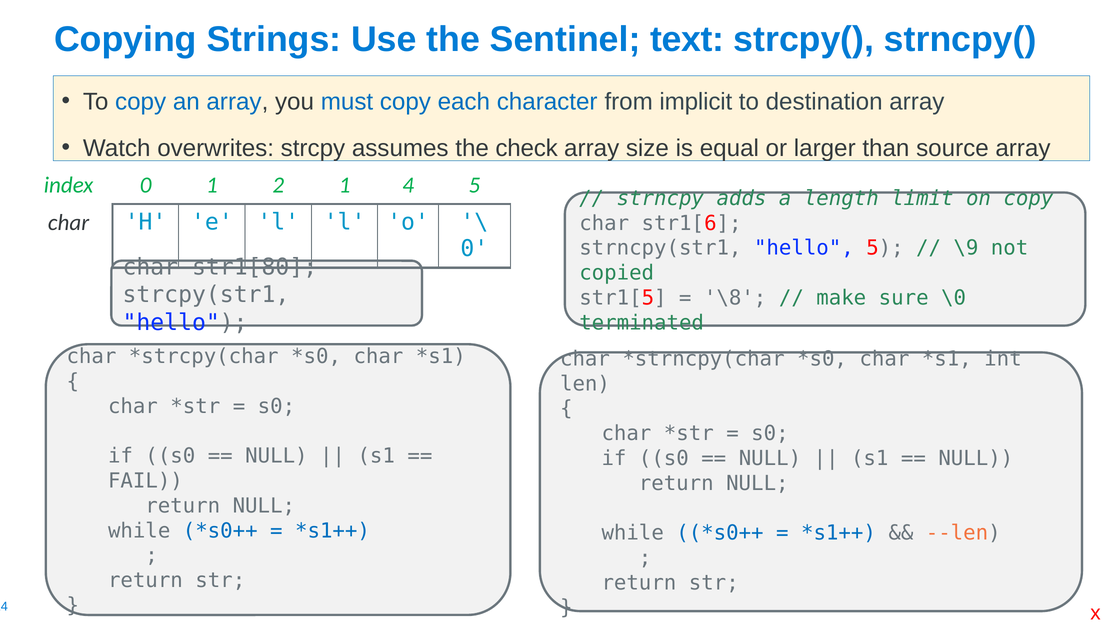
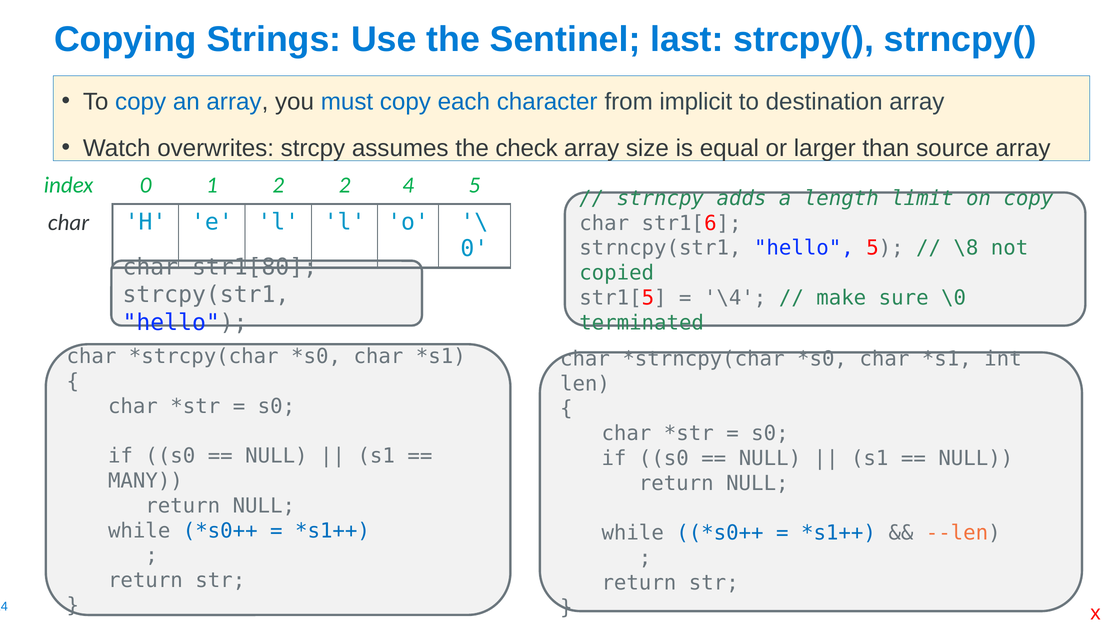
text: text -> last
2 1: 1 -> 2
\9: \9 -> \8
\8: \8 -> \4
FAIL: FAIL -> MANY
